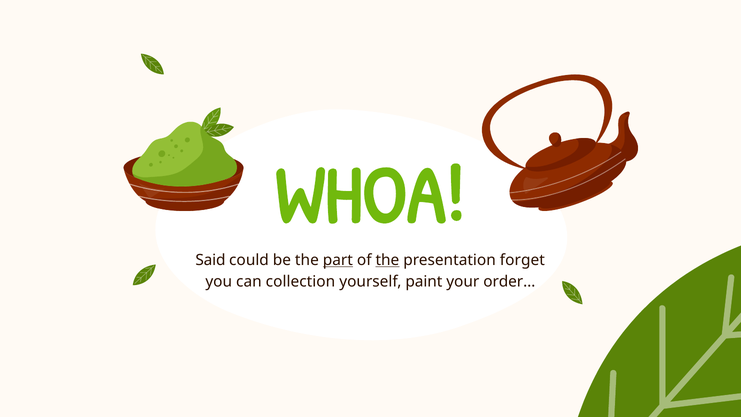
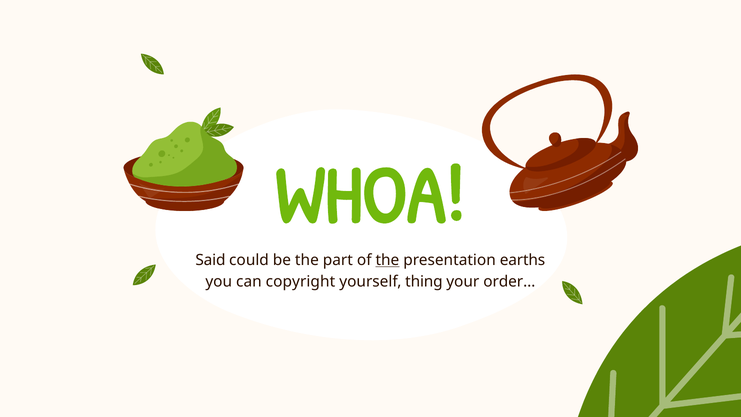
part underline: present -> none
forget: forget -> earths
collection: collection -> copyright
paint: paint -> thing
